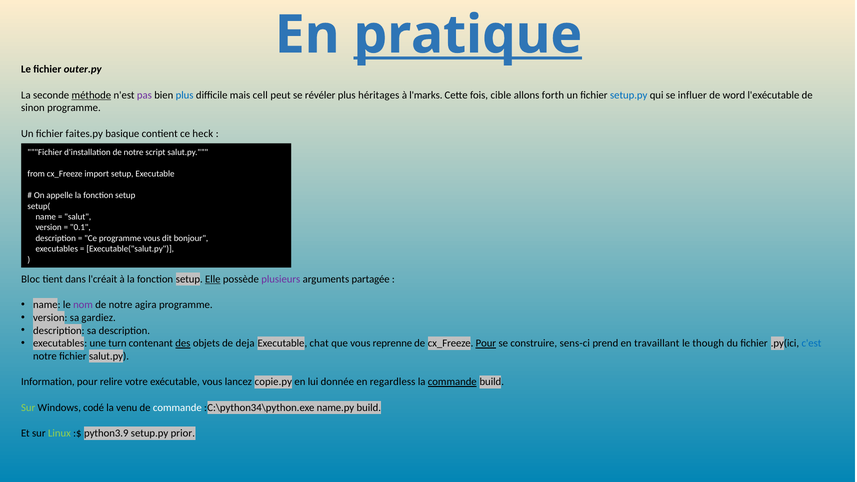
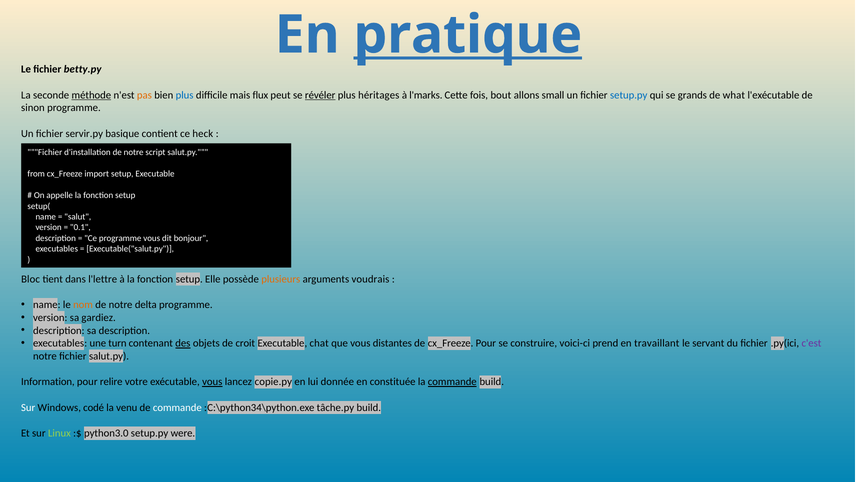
outer.py: outer.py -> betty.py
pas colour: purple -> orange
cell: cell -> flux
révéler underline: none -> present
cible: cible -> bout
forth: forth -> small
influer: influer -> grands
word: word -> what
faites.py: faites.py -> servir.py
l'créait: l'créait -> l'lettre
Elle underline: present -> none
plusieurs colour: purple -> orange
partagée: partagée -> voudrais
nom colour: purple -> orange
agira: agira -> delta
deja: deja -> croit
reprenne: reprenne -> distantes
Pour at (486, 343) underline: present -> none
sens-ci: sens-ci -> voici-ci
though: though -> servant
c'est colour: blue -> purple
vous at (212, 382) underline: none -> present
regardless: regardless -> constituée
Sur at (28, 408) colour: light green -> white
name.py: name.py -> tâche.py
python3.9: python3.9 -> python3.0
prior: prior -> were
